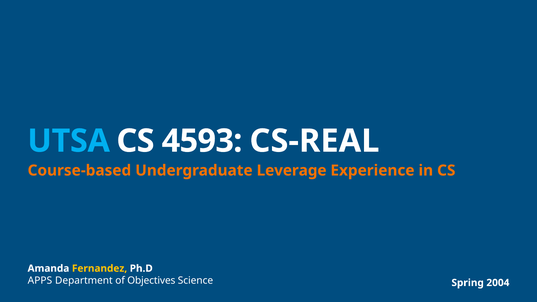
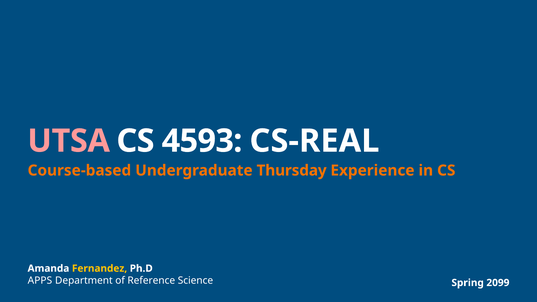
UTSA colour: light blue -> pink
Leverage: Leverage -> Thursday
Objectives: Objectives -> Reference
2004: 2004 -> 2099
